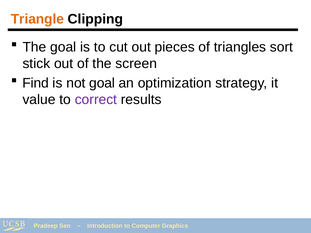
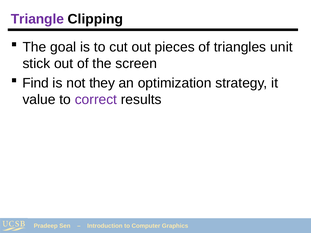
Triangle colour: orange -> purple
sort: sort -> unit
not goal: goal -> they
